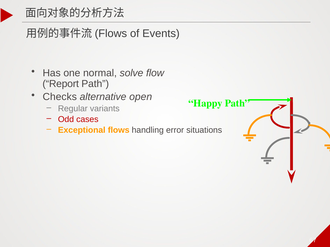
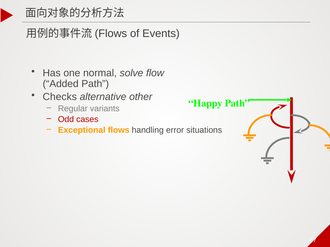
Report: Report -> Added
open: open -> other
